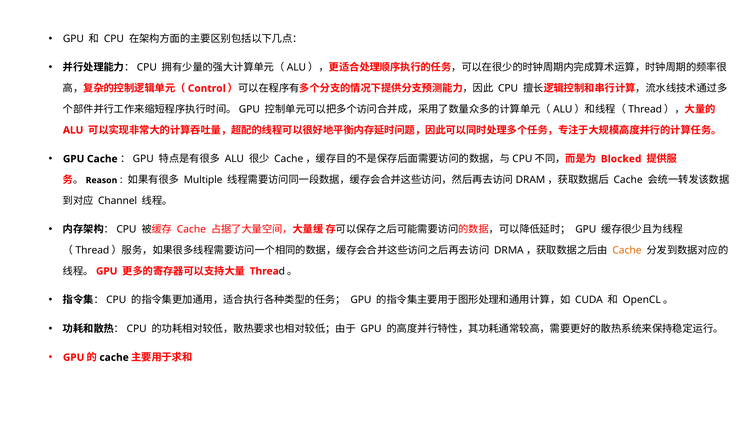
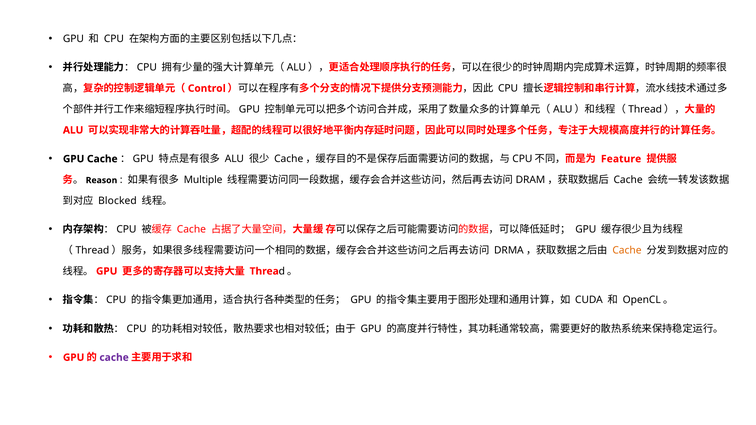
Blocked: Blocked -> Feature
Channel: Channel -> Blocked
cache at (114, 358) colour: black -> purple
